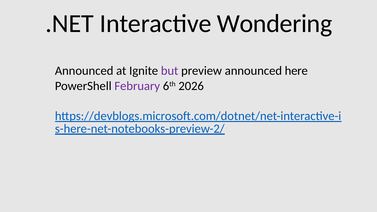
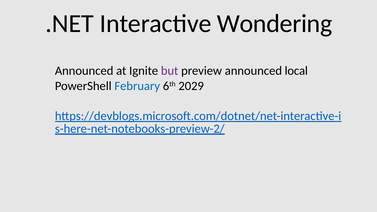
here: here -> local
February colour: purple -> blue
2026: 2026 -> 2029
